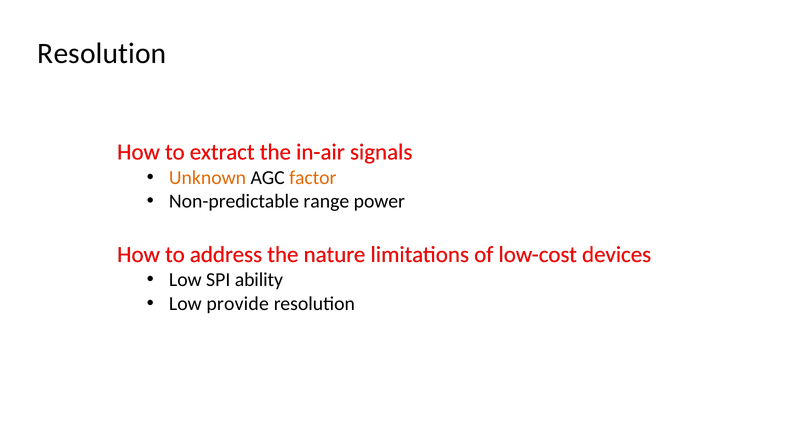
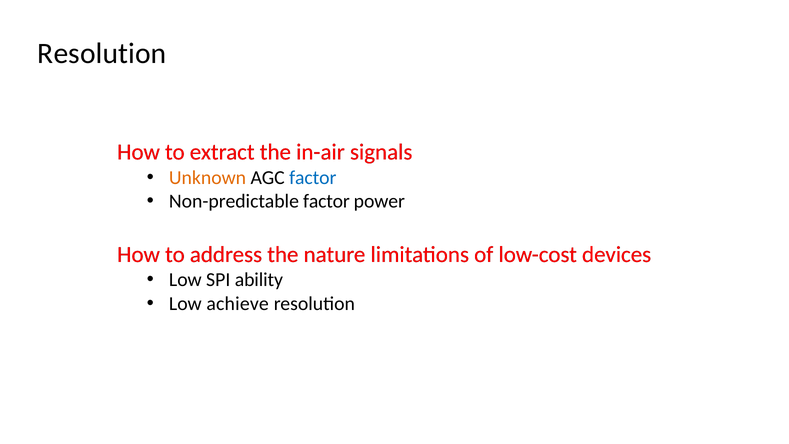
factor at (313, 178) colour: orange -> blue
Non-predictable range: range -> factor
provide: provide -> achieve
